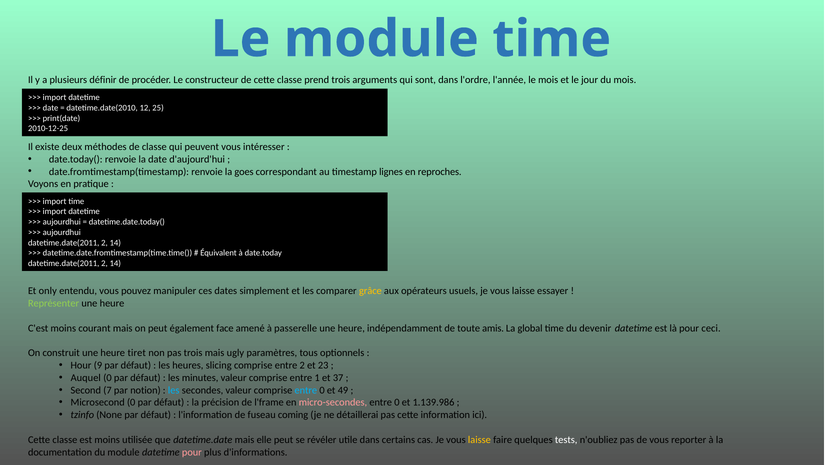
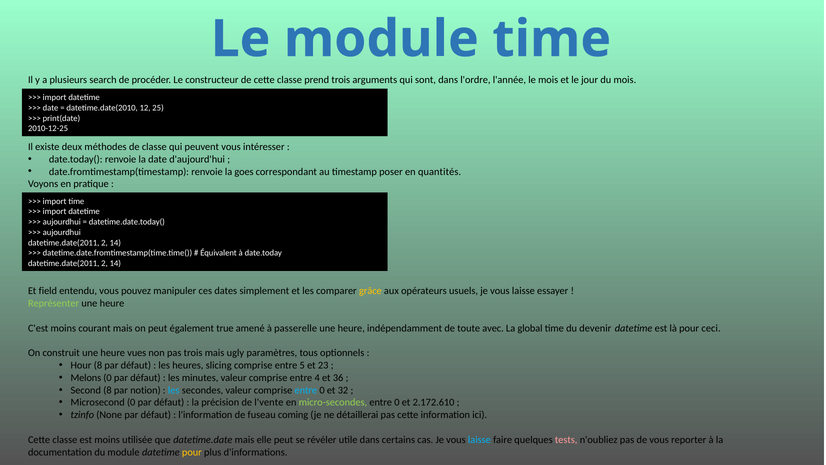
définir: définir -> search
lignes: lignes -> poser
reproches: reproches -> quantités
only: only -> field
face: face -> true
amis: amis -> avec
tiret: tiret -> vues
Hour 9: 9 -> 8
entre 2: 2 -> 5
Auquel: Auquel -> Melons
1: 1 -> 4
37: 37 -> 36
Second 7: 7 -> 8
49: 49 -> 32
l'frame: l'frame -> l'vente
micro-secondes colour: pink -> light green
1.139.986: 1.139.986 -> 2.172.610
laisse at (479, 439) colour: yellow -> light blue
tests colour: white -> pink
pour at (192, 452) colour: pink -> yellow
